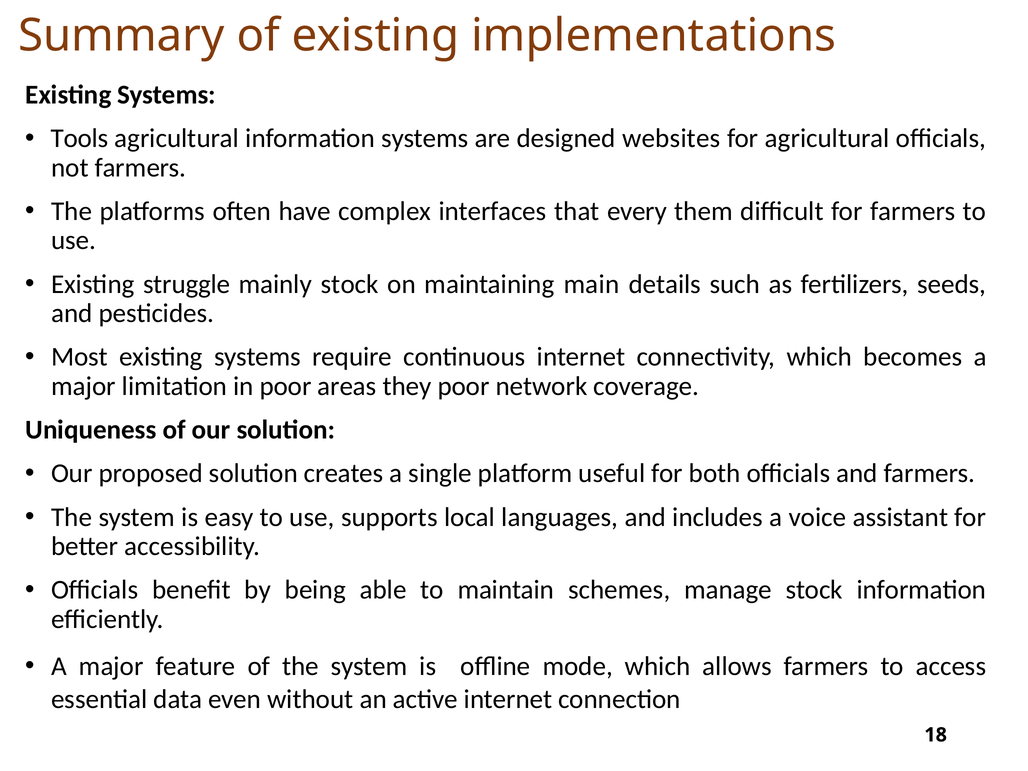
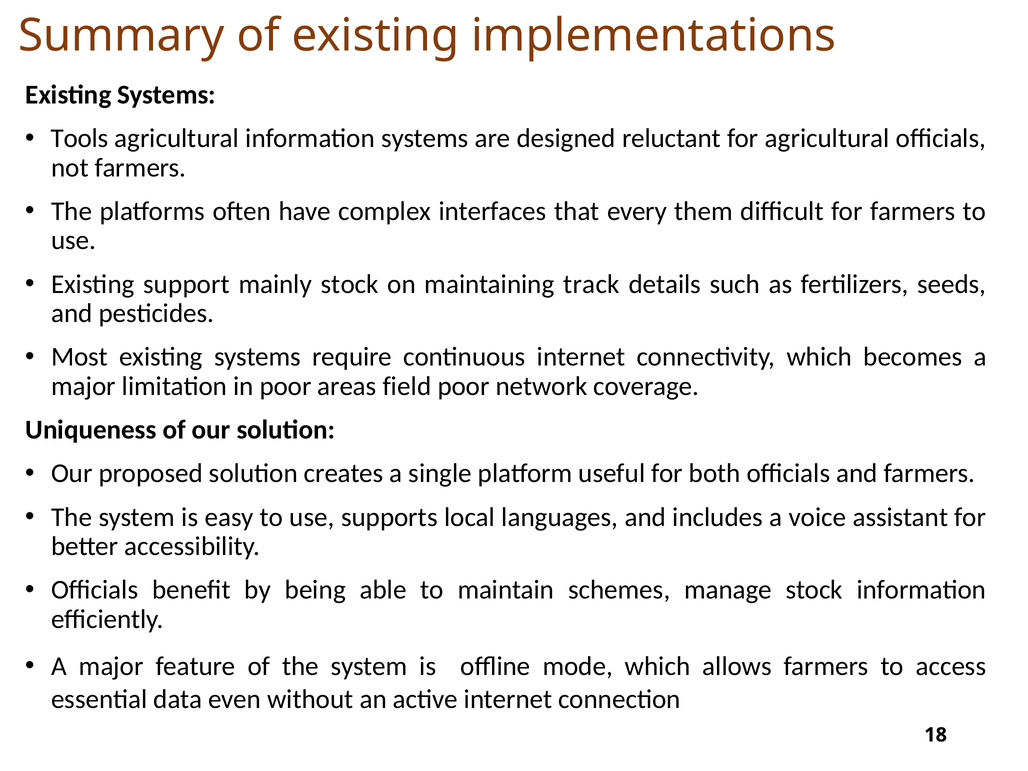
websites: websites -> reluctant
struggle: struggle -> support
main: main -> track
they: they -> field
